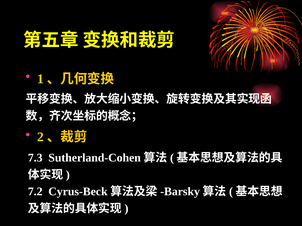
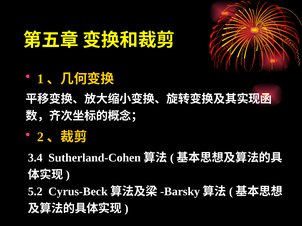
7.3: 7.3 -> 3.4
7.2: 7.2 -> 5.2
